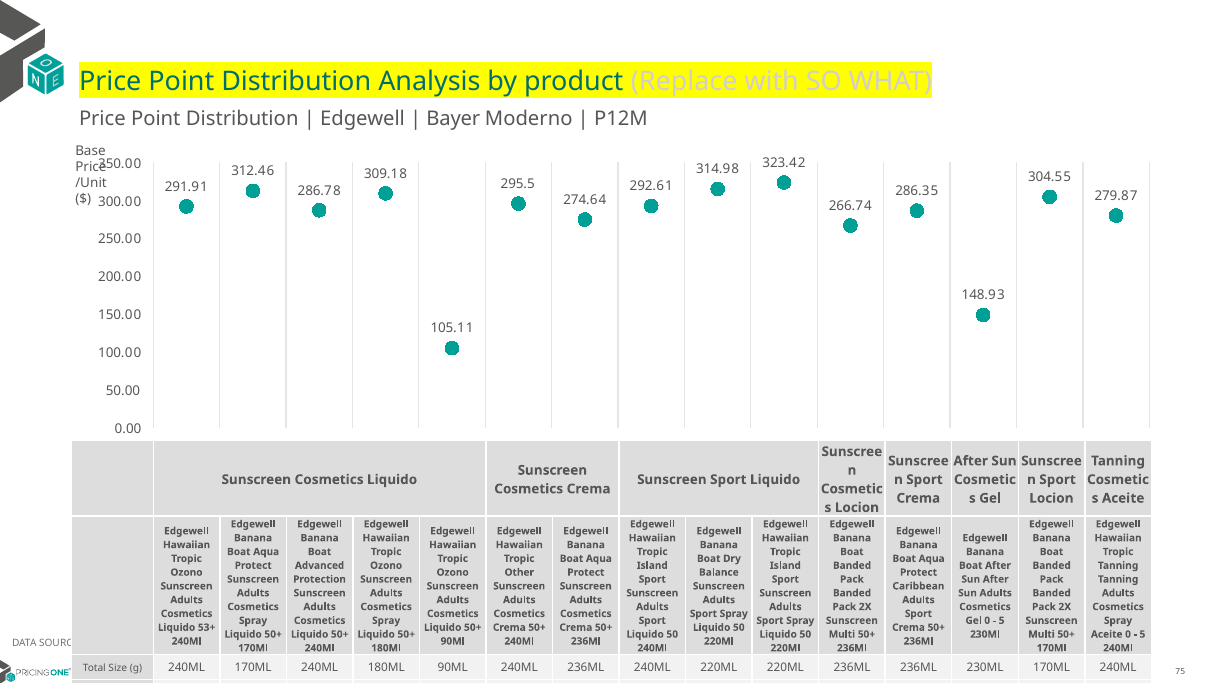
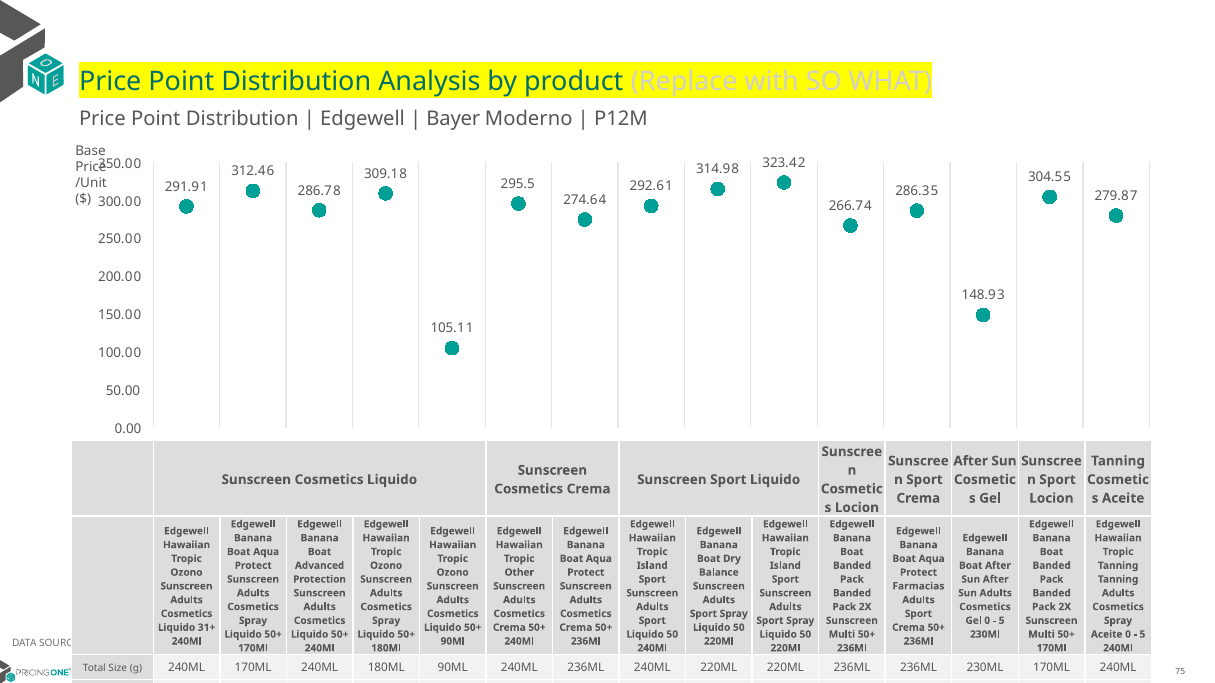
Caribbean: Caribbean -> Farmacias
53+: 53+ -> 31+
